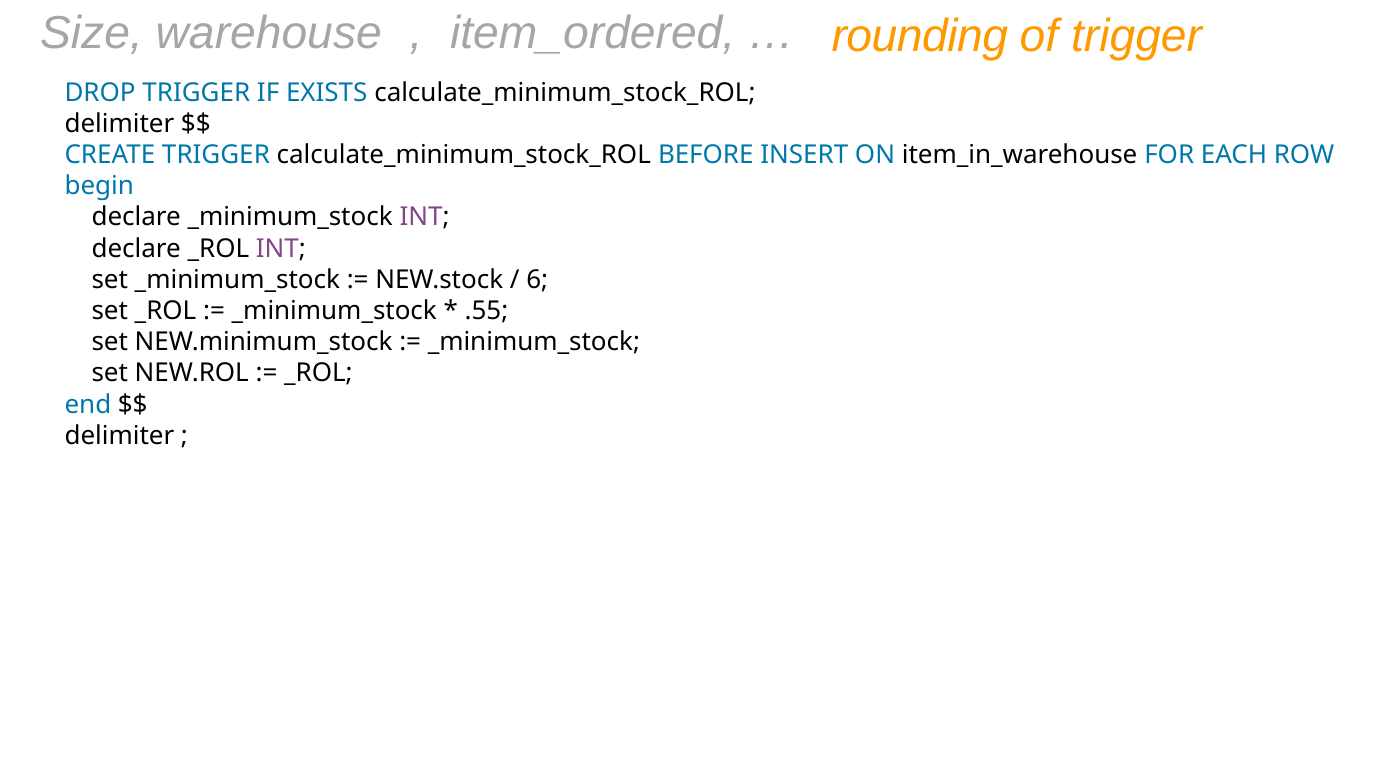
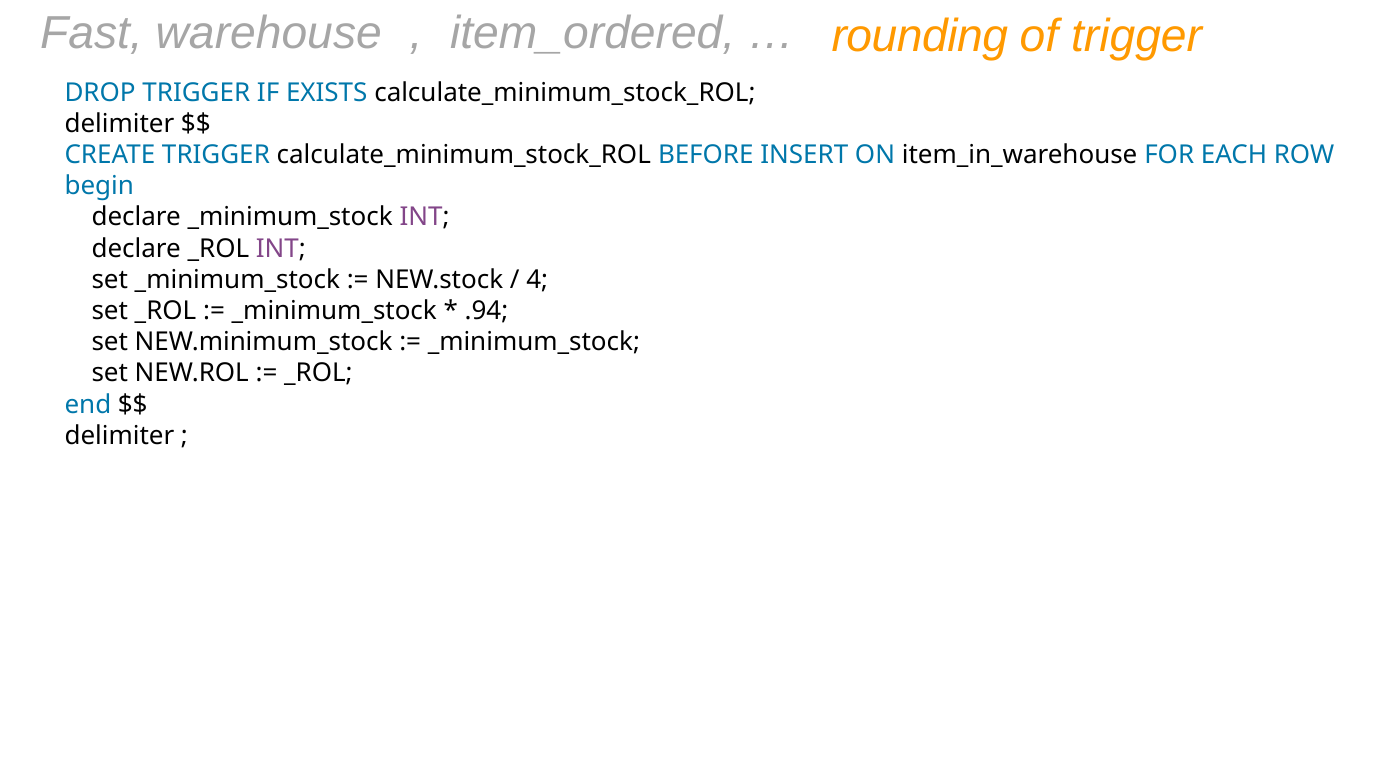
Size: Size -> Fast
6: 6 -> 4
.55: .55 -> .94
